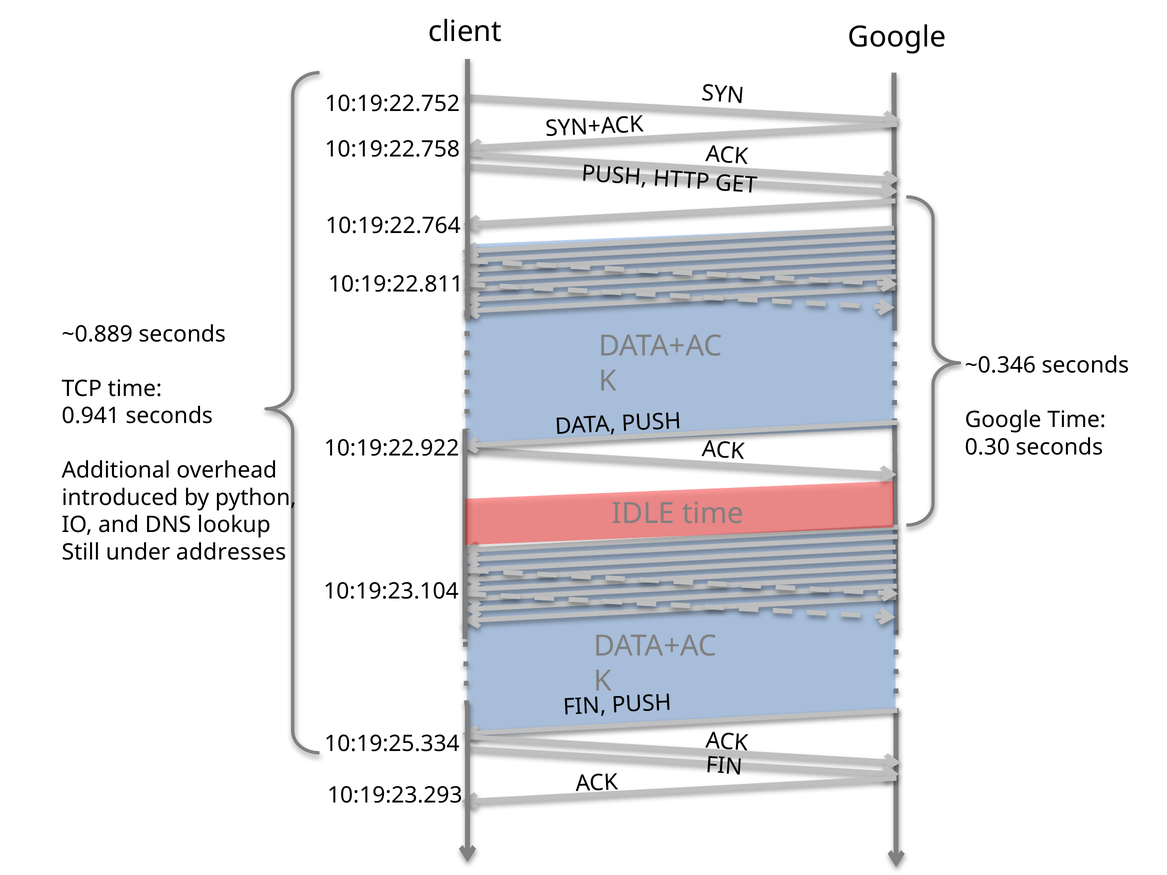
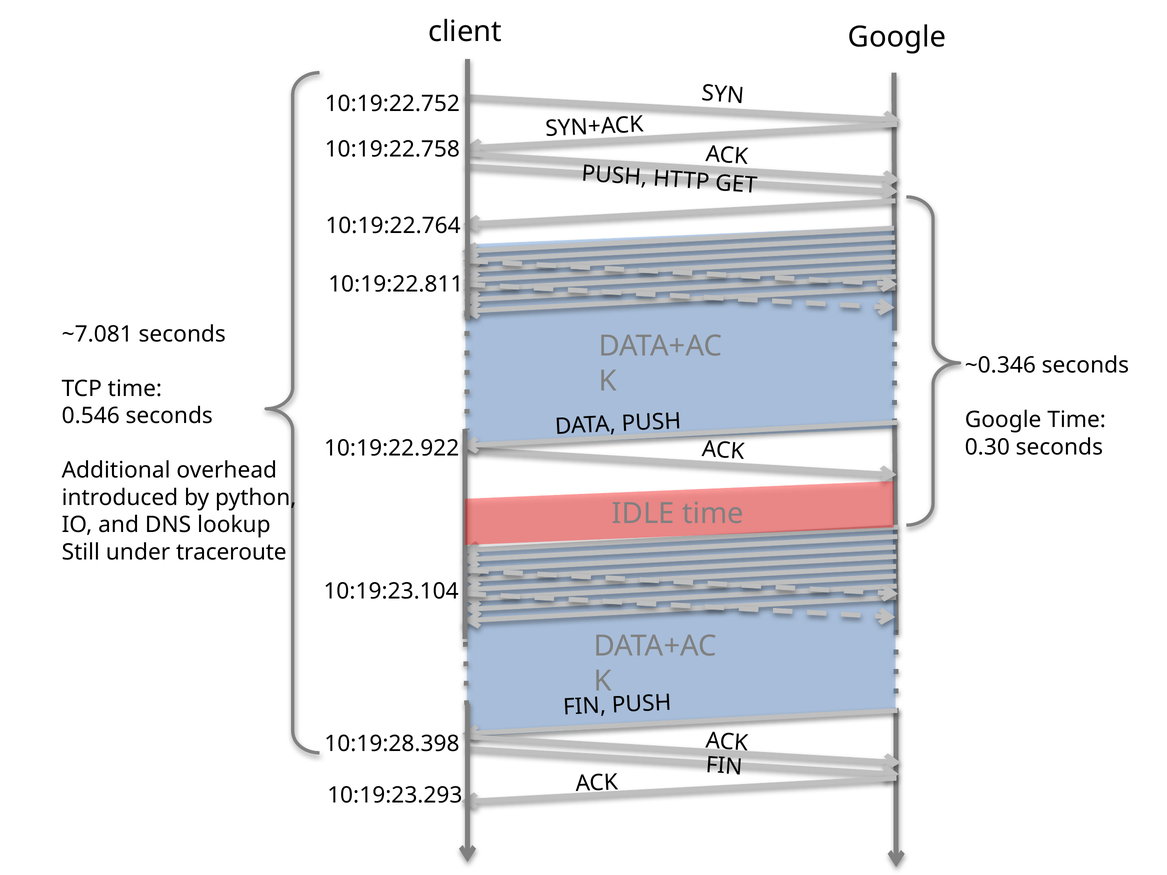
~0.889: ~0.889 -> ~7.081
0.941: 0.941 -> 0.546
addresses: addresses -> traceroute
10:19:25.334: 10:19:25.334 -> 10:19:28.398
